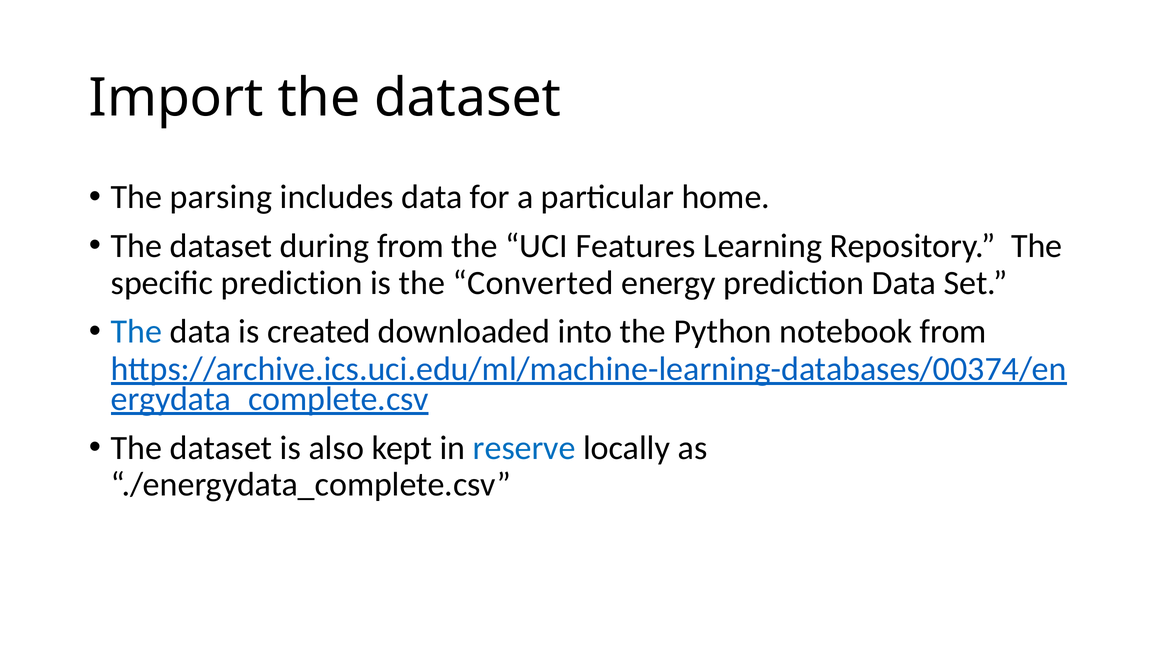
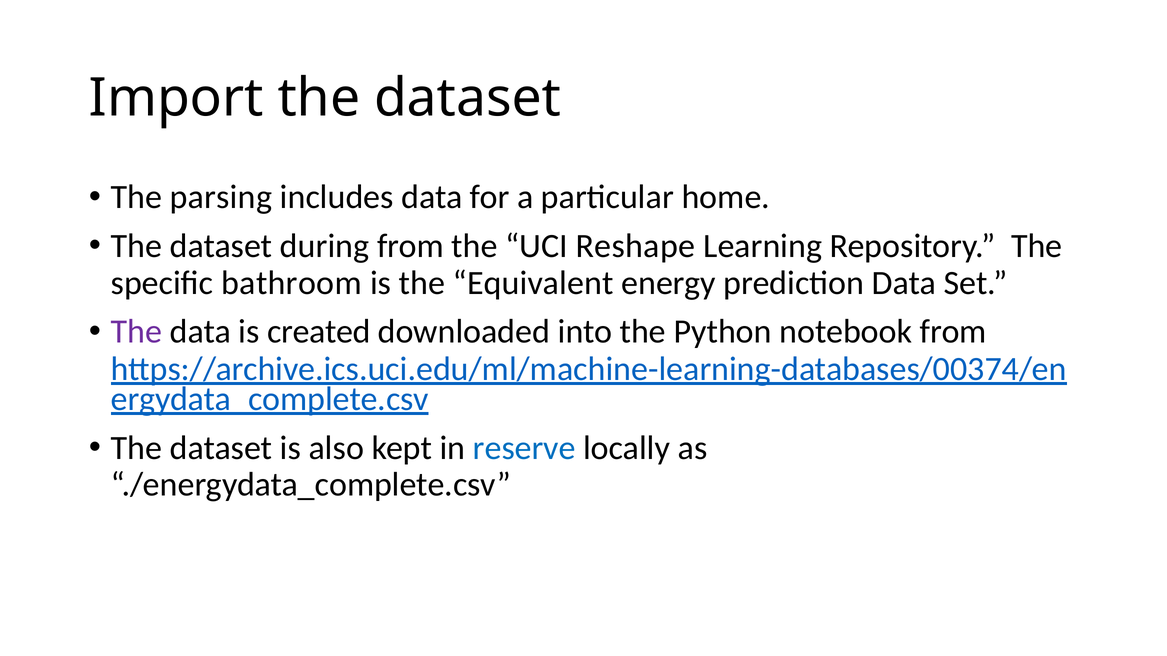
Features: Features -> Reshape
specific prediction: prediction -> bathroom
Converted: Converted -> Equivalent
The at (136, 332) colour: blue -> purple
